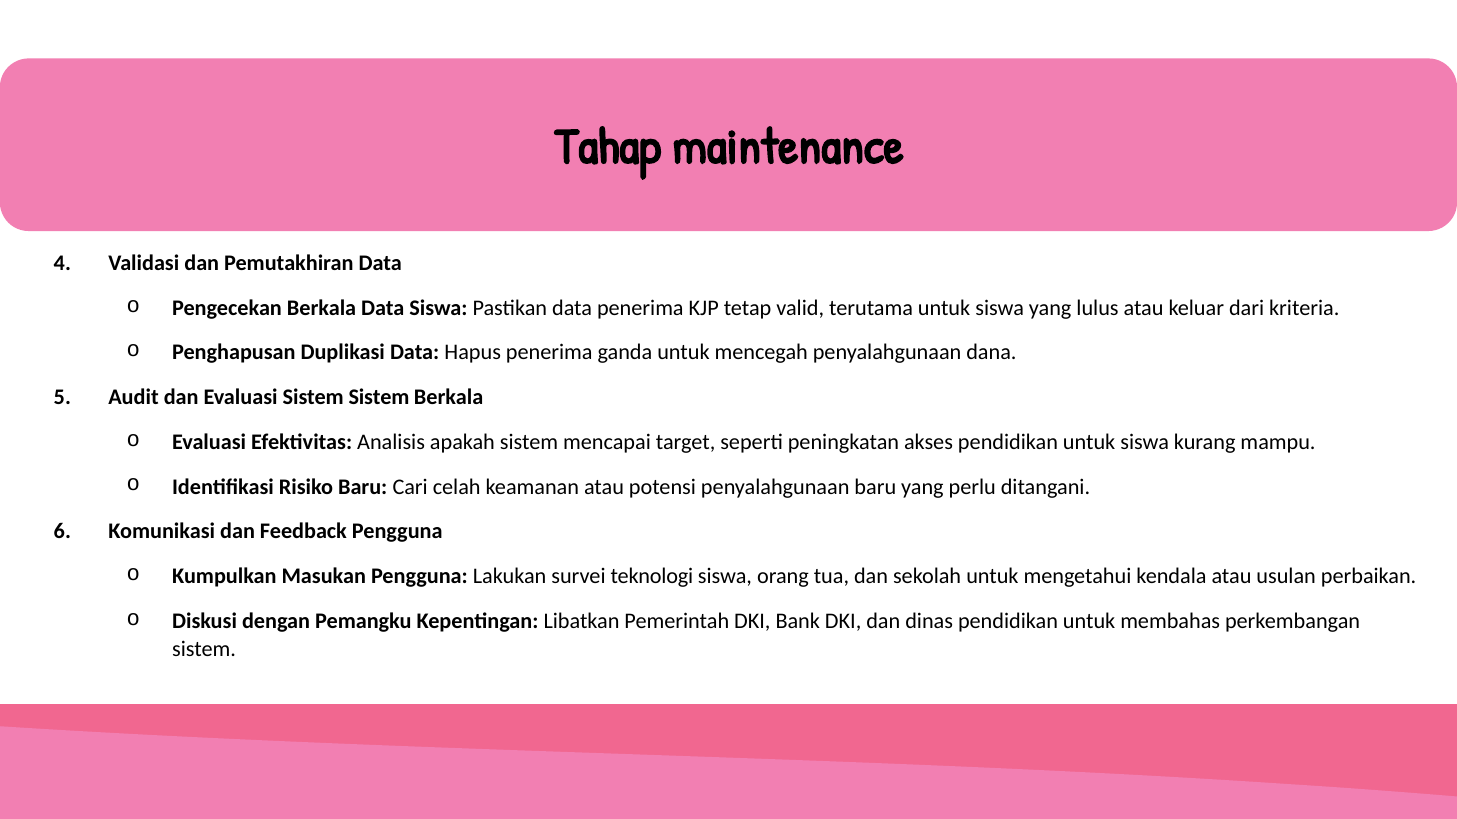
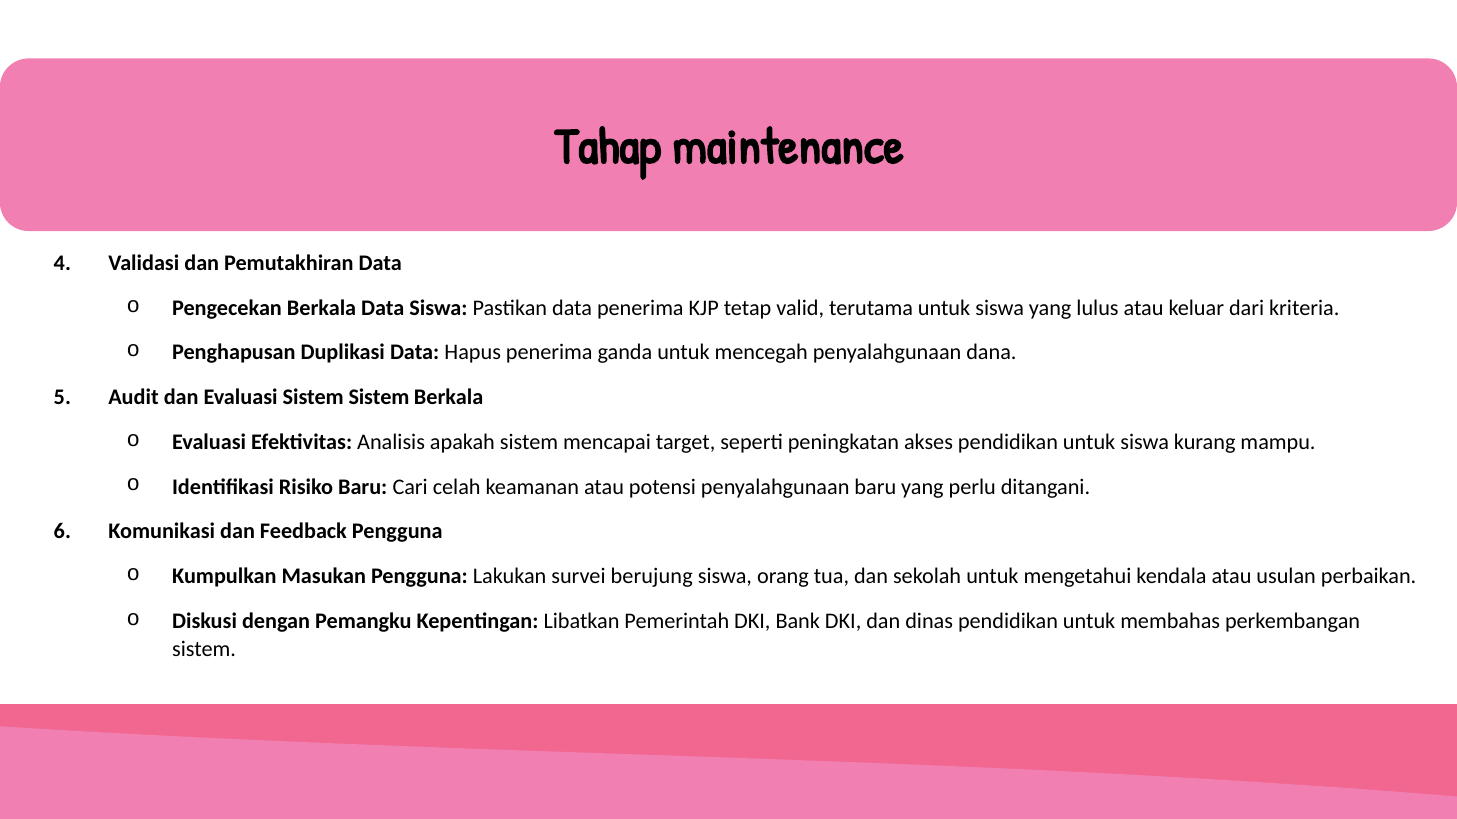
teknologi: teknologi -> berujung
